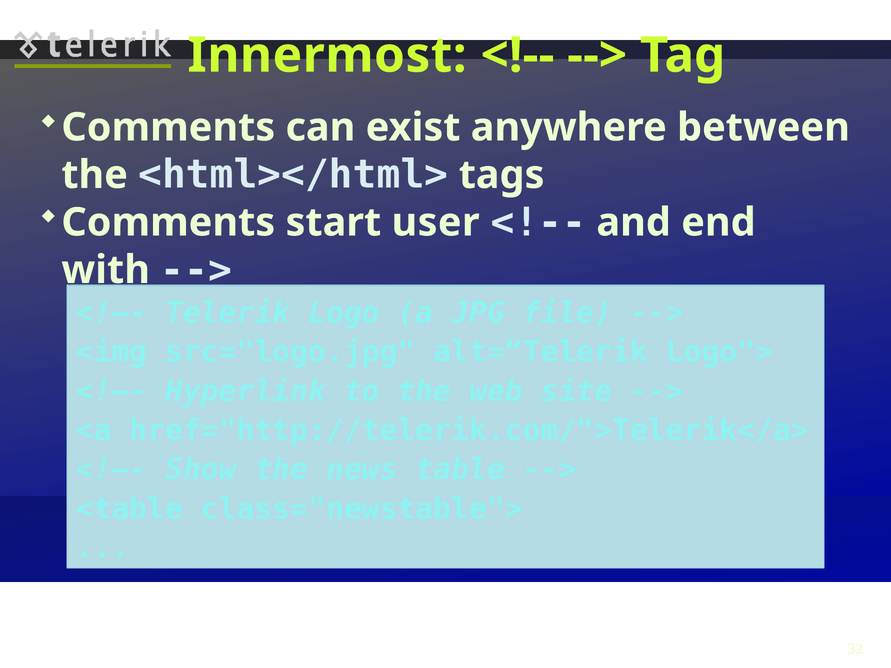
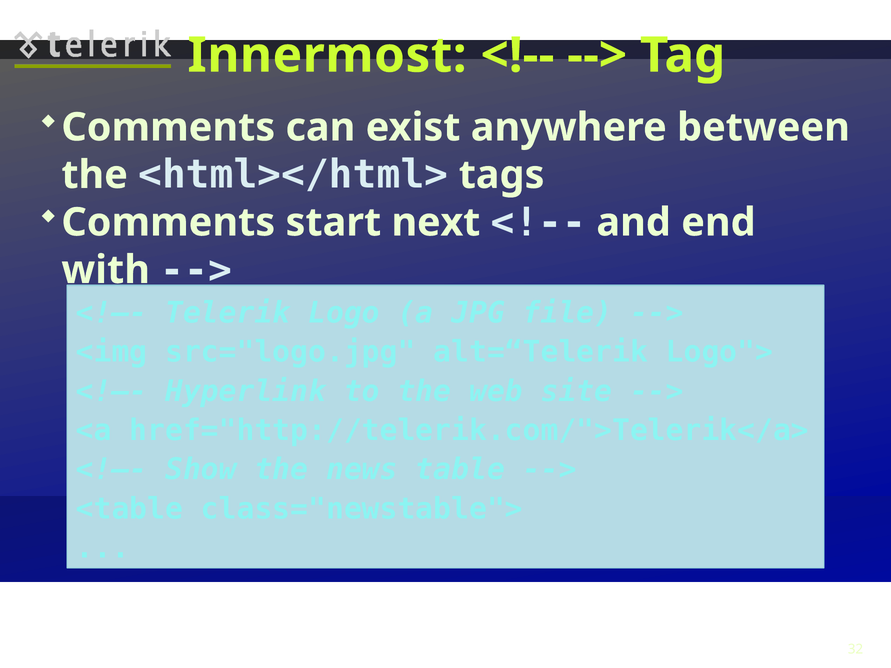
user: user -> next
